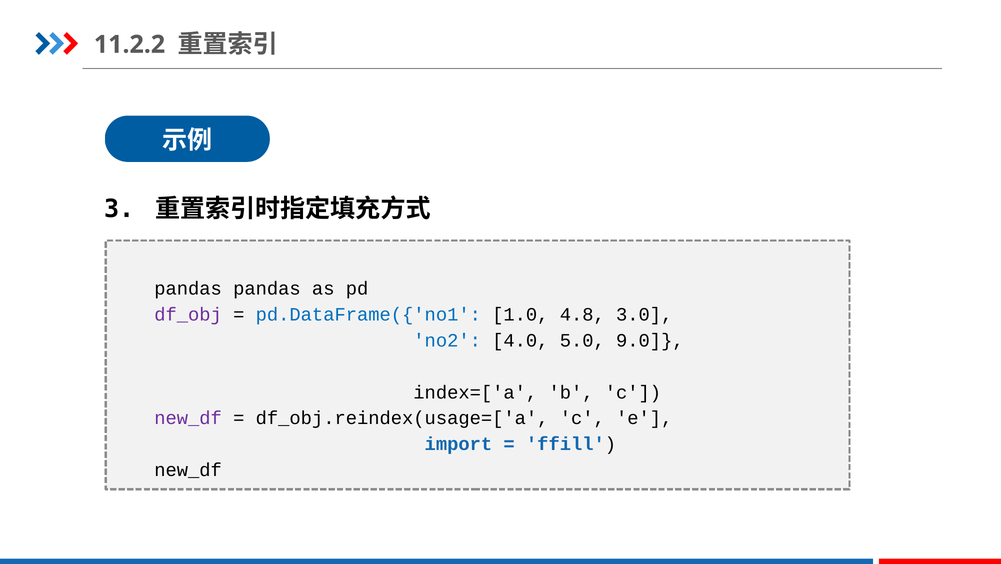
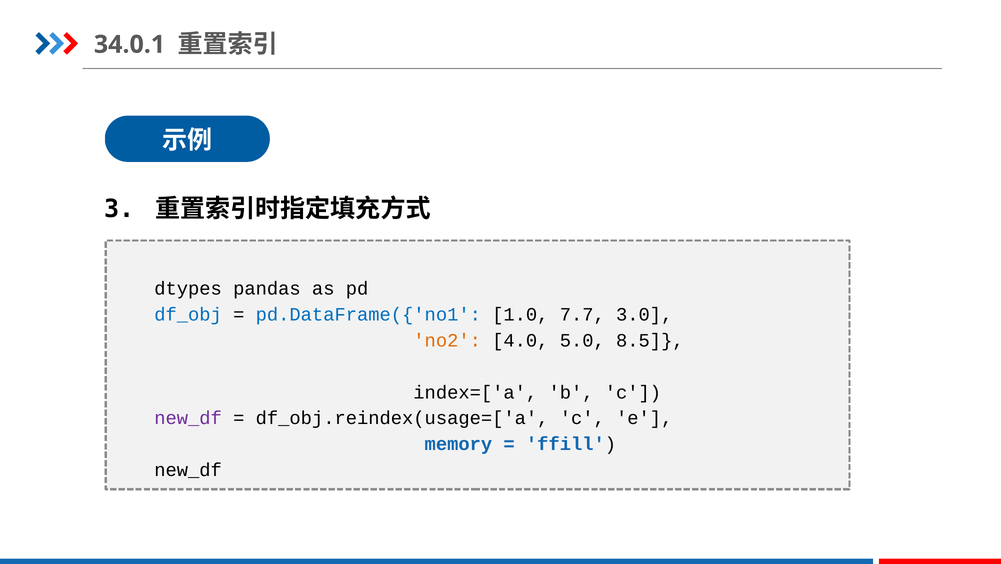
11.2.2: 11.2.2 -> 34.0.1
pandas at (188, 288): pandas -> dtypes
df_obj colour: purple -> blue
4.8: 4.8 -> 7.7
no2 colour: blue -> orange
9.0: 9.0 -> 8.5
import: import -> memory
